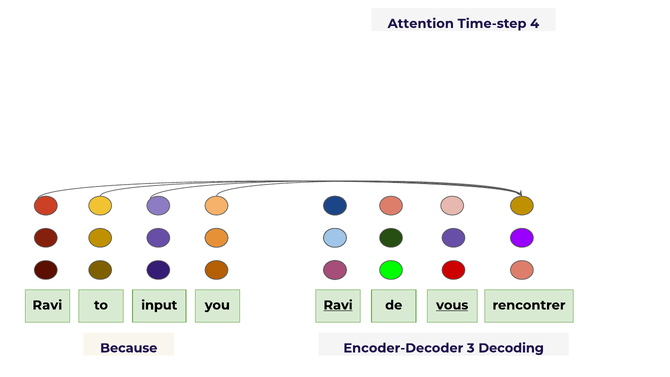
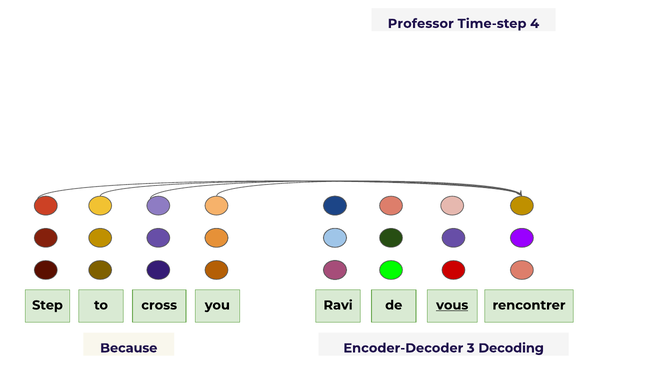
Attention: Attention -> Professor
Ravi at (47, 305): Ravi -> Step
input: input -> cross
Ravi at (338, 305) underline: present -> none
